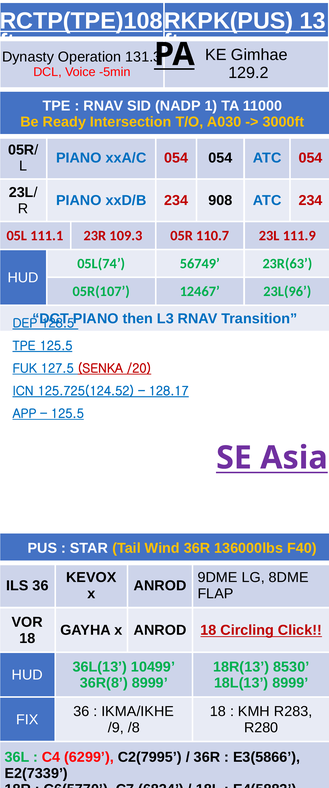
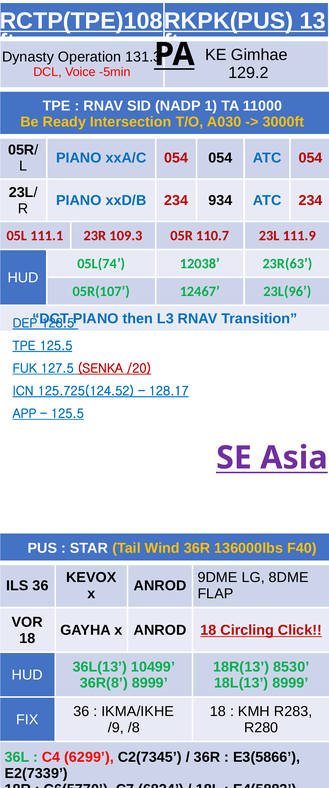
908: 908 -> 934
56749: 56749 -> 12038
C2(7995: C2(7995 -> C2(7345
